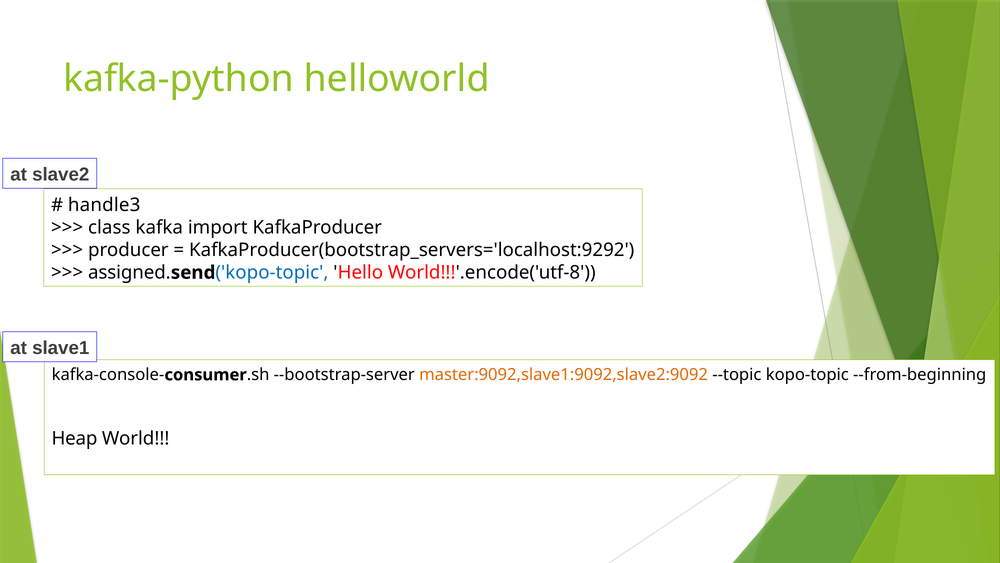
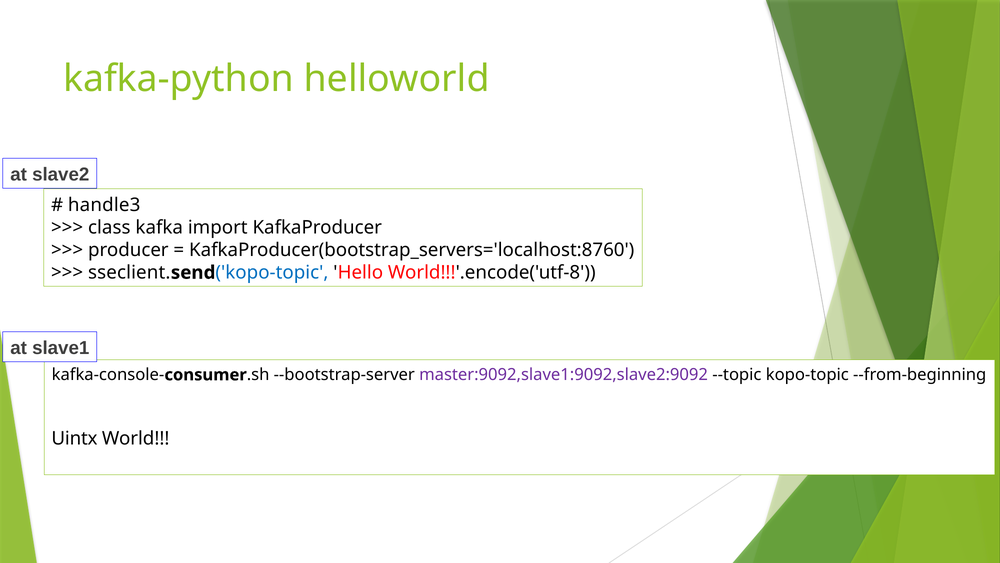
KafkaProducer(bootstrap_servers='localhost:9292: KafkaProducer(bootstrap_servers='localhost:9292 -> KafkaProducer(bootstrap_servers='localhost:8760
assigned: assigned -> sseclient
master:9092,slave1:9092,slave2:9092 colour: orange -> purple
Heap: Heap -> Uintx
